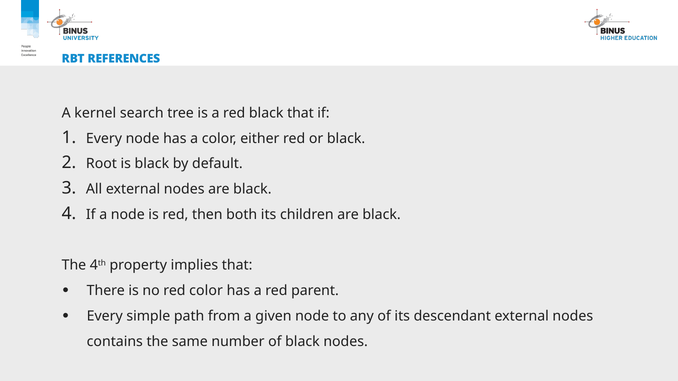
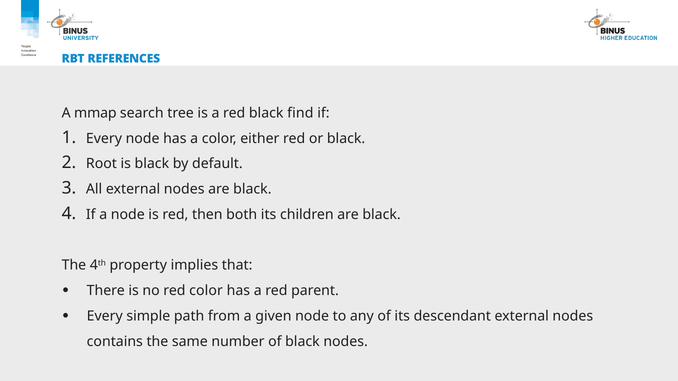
kernel: kernel -> mmap
black that: that -> find
